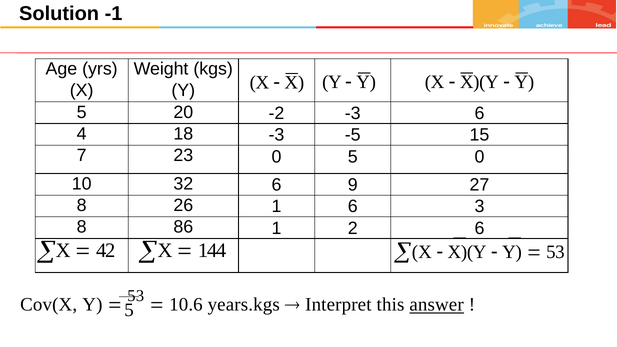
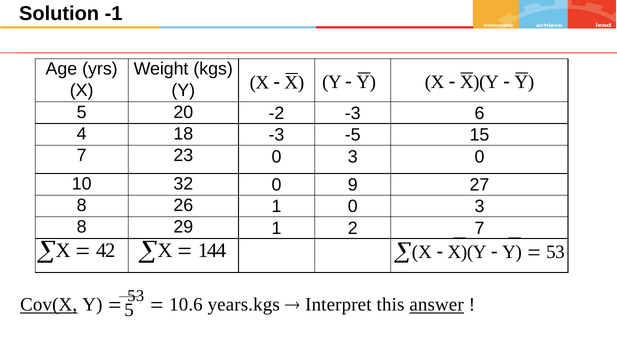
23 0 5: 5 -> 3
32 6: 6 -> 0
1 6: 6 -> 0
86: 86 -> 29
2 6: 6 -> 7
Cov(X underline: none -> present
